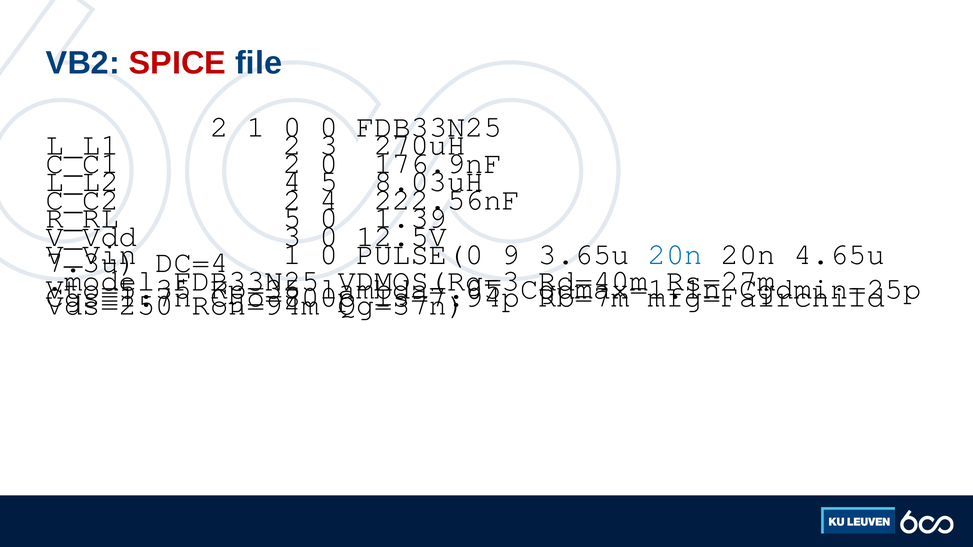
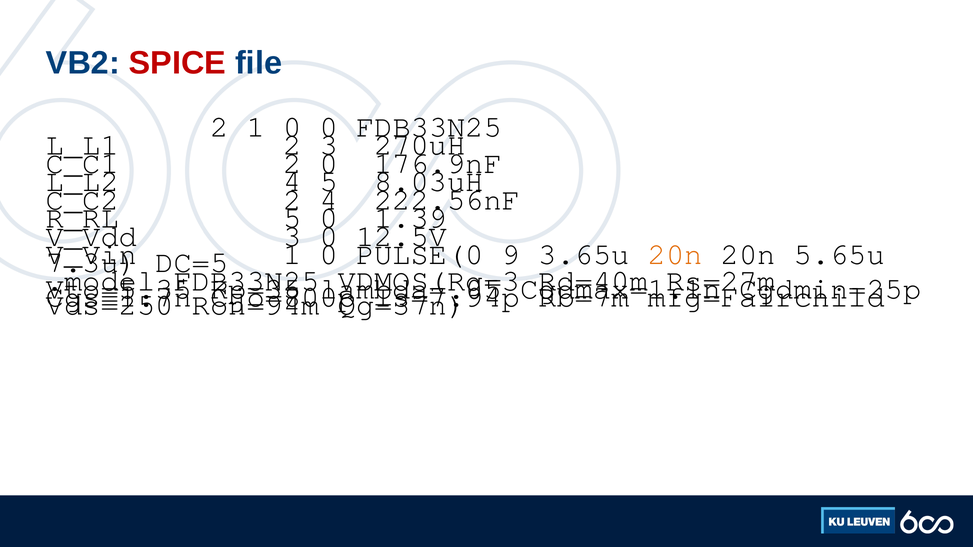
20n at (675, 254) colour: blue -> orange
4.65u: 4.65u -> 5.65u
DC=4: DC=4 -> DC=5
